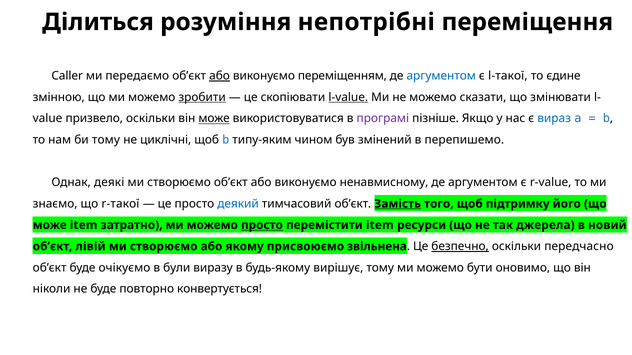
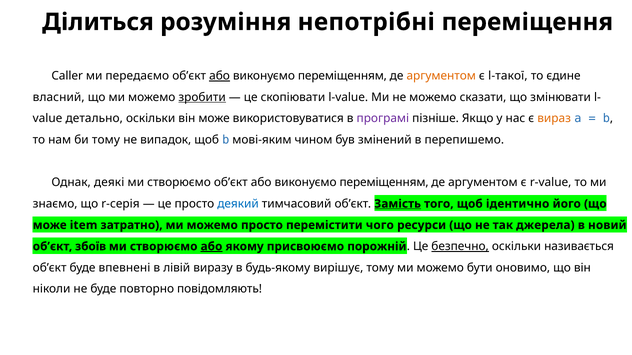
аргументом at (441, 76) colour: blue -> orange
змінною: змінною -> власний
l-value underline: present -> none
призвело: призвело -> детально
може at (214, 119) underline: present -> none
вираз colour: blue -> orange
циклічні: циклічні -> випадок
типу-яким: типу-яким -> мові-яким
ненавмисному at (384, 183): ненавмисному -> переміщенням
r-такої: r-такої -> r-серія
підтримку: підтримку -> ідентично
просто at (262, 225) underline: present -> none
перемістити item: item -> чого
лівій: лівій -> збоїв
або at (211, 247) underline: none -> present
звільнена: звільнена -> порожній
передчасно: передчасно -> називається
очікуємо: очікуємо -> впевнені
були: були -> лівій
конвертується: конвертується -> повідомляють
